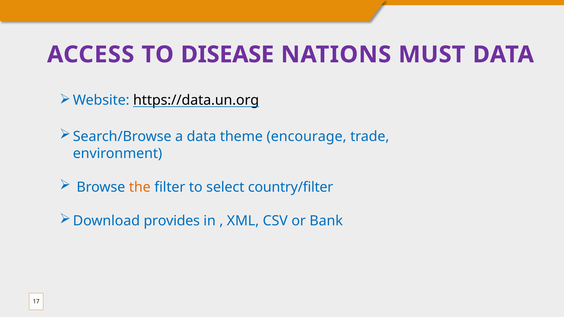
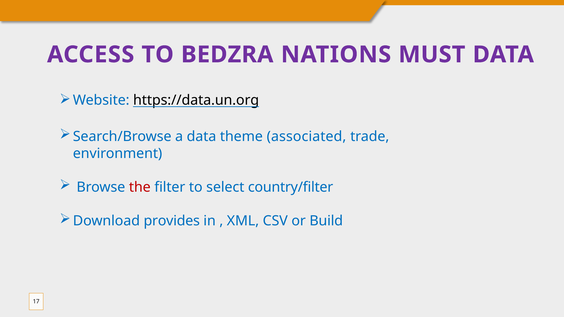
DISEASE: DISEASE -> BEDZRA
encourage: encourage -> associated
the colour: orange -> red
Bank: Bank -> Build
